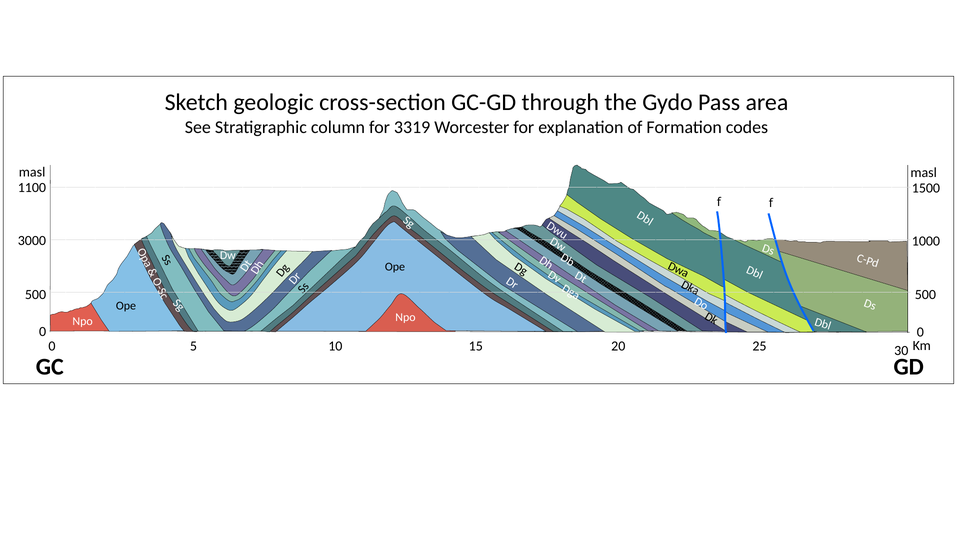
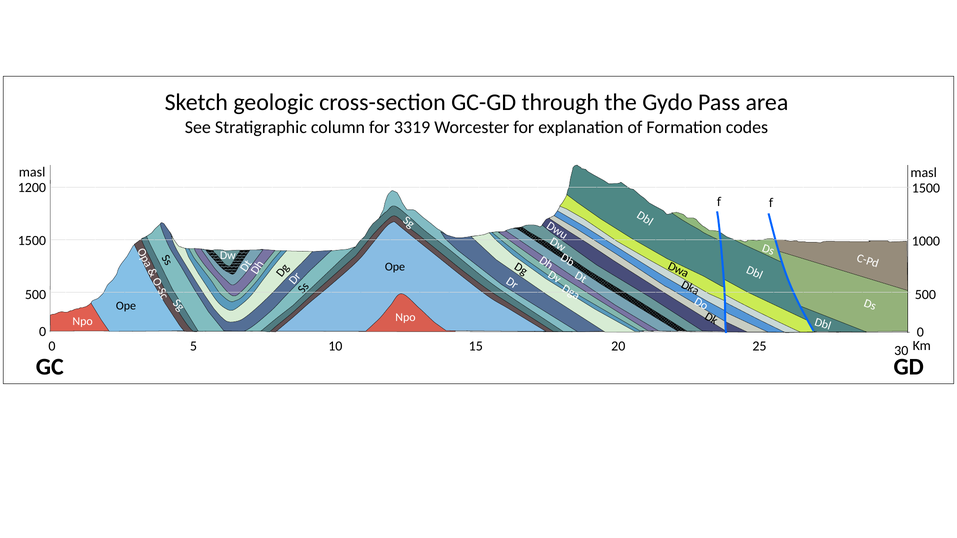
1100: 1100 -> 1200
3000 at (32, 241): 3000 -> 1500
